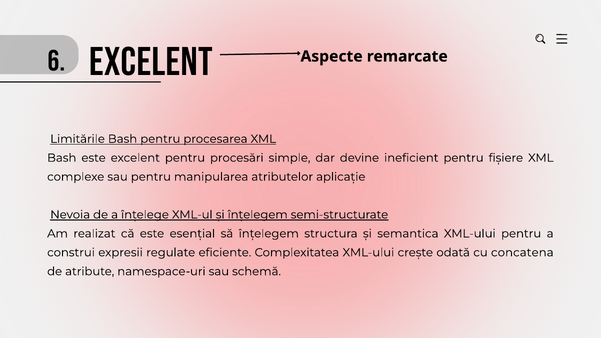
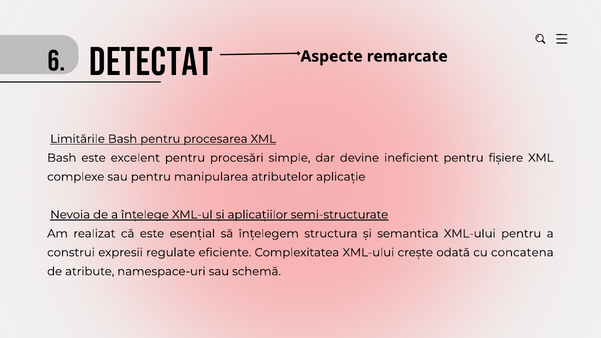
excelent at (151, 62): excelent -> detectat
și înțelegem: înțelegem -> aplicațiilor
